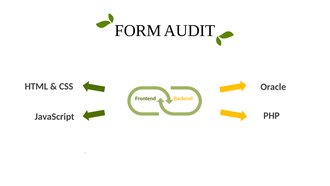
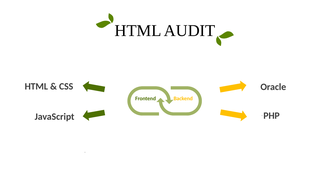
FORM at (138, 31): FORM -> HTML
